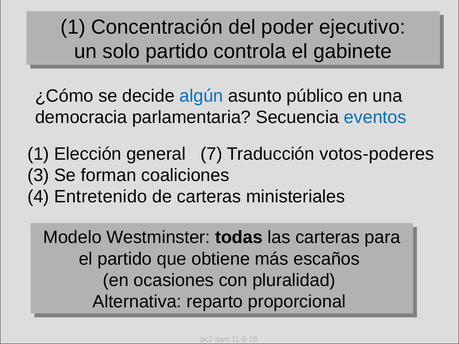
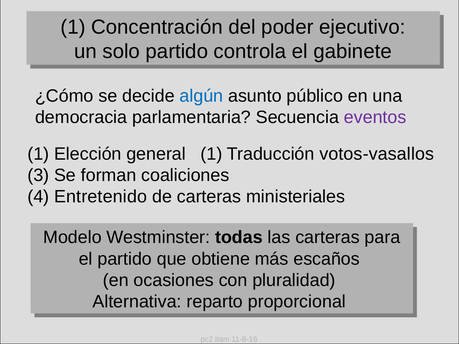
eventos colour: blue -> purple
general 7: 7 -> 1
votos-poderes: votos-poderes -> votos-vasallos
